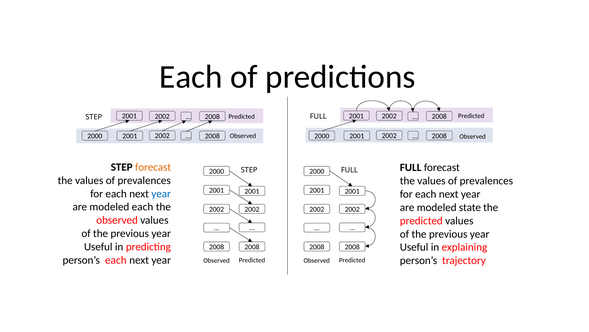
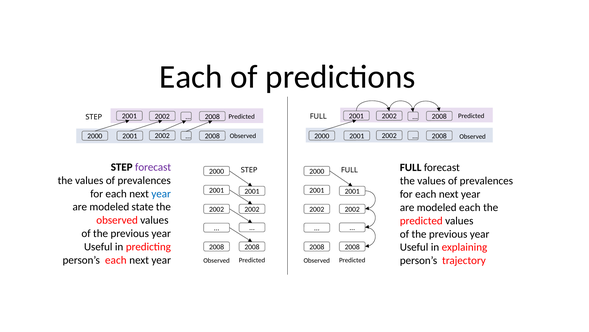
forecast at (153, 167) colour: orange -> purple
modeled each: each -> state
modeled state: state -> each
